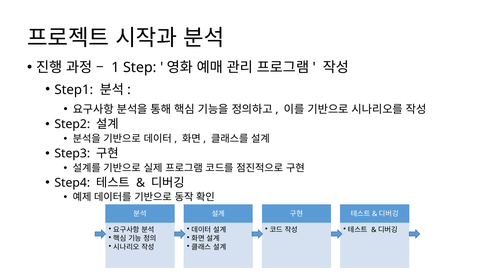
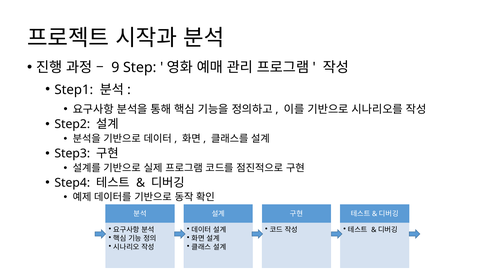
1: 1 -> 9
